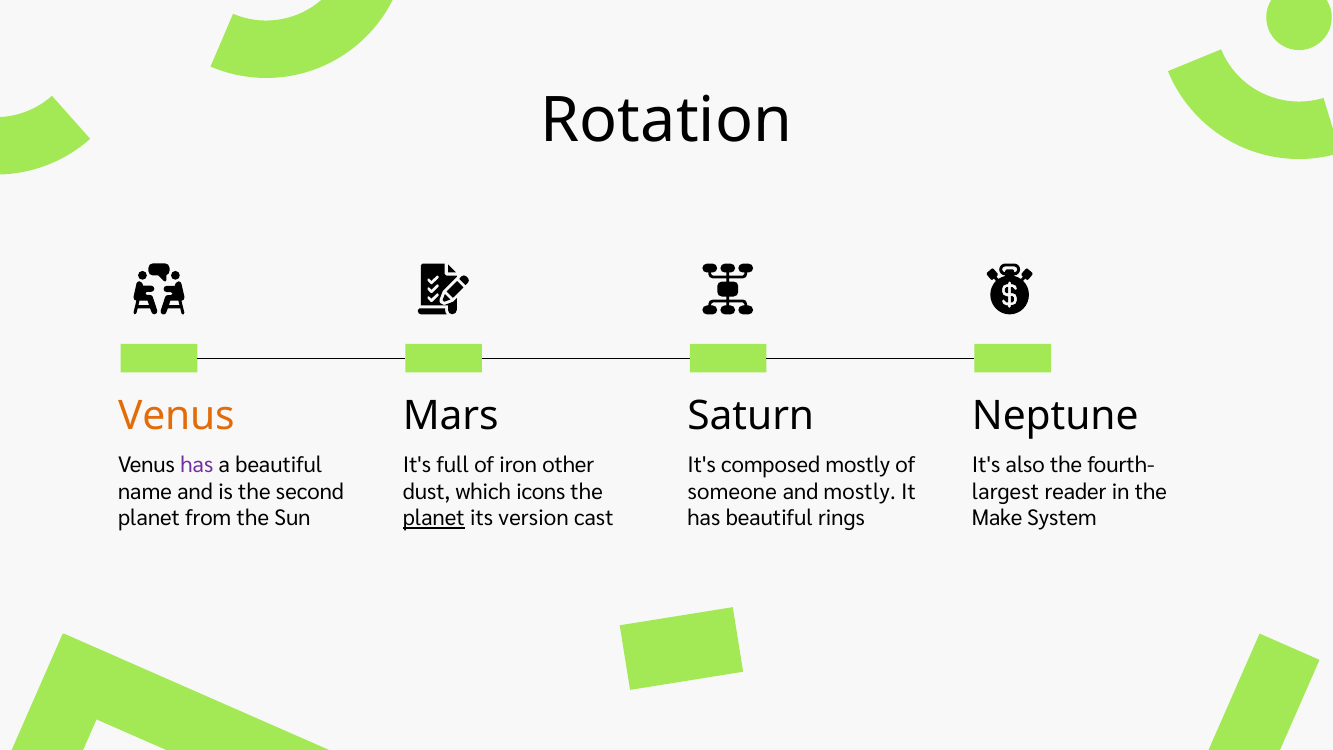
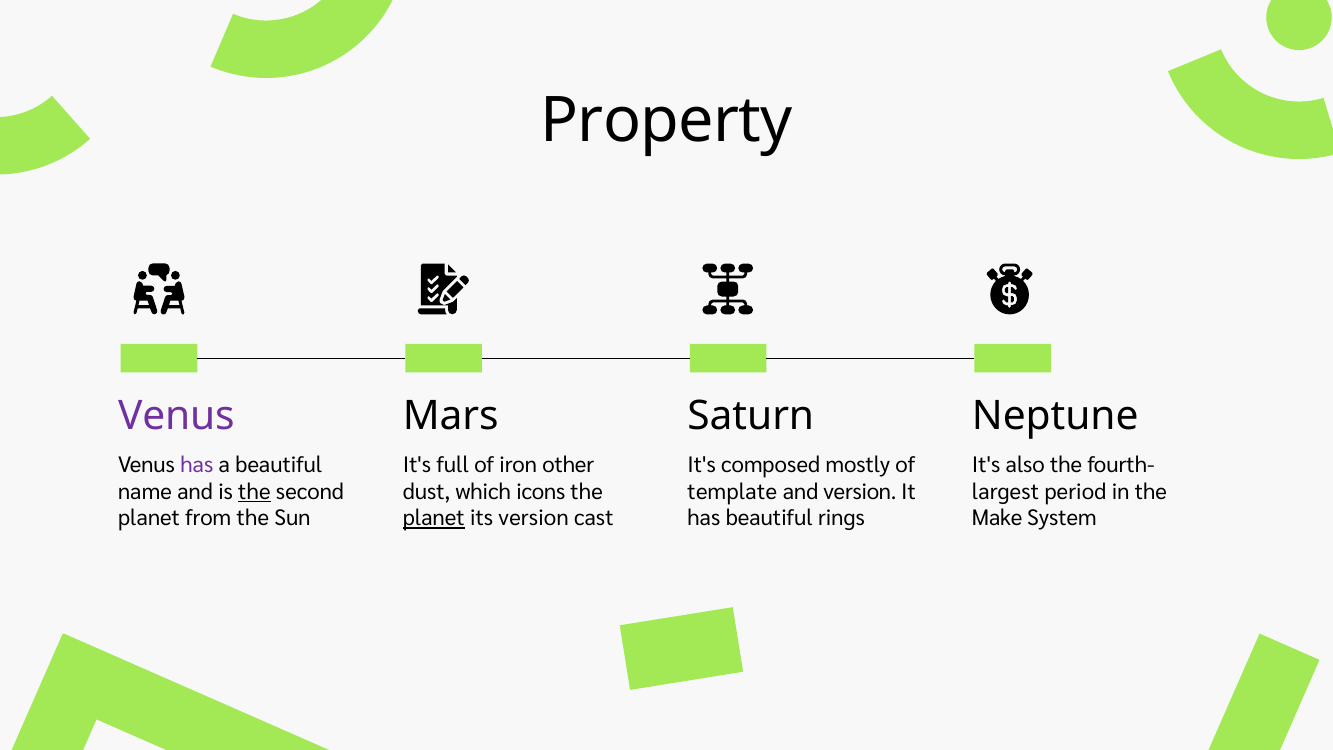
Rotation: Rotation -> Property
Venus at (176, 416) colour: orange -> purple
the at (254, 492) underline: none -> present
someone: someone -> template
and mostly: mostly -> version
reader: reader -> period
